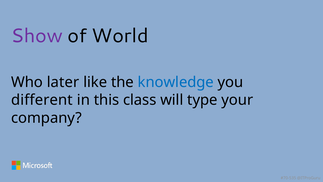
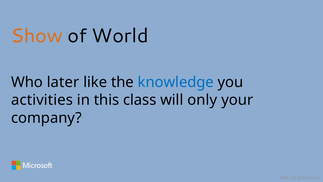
Show colour: purple -> orange
different: different -> activities
type: type -> only
